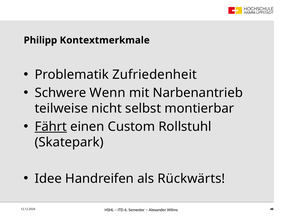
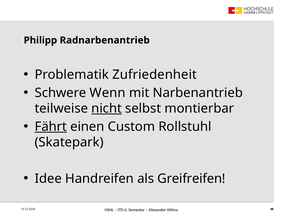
Kontextmerkmale: Kontextmerkmale -> Radnarbenantrieb
nicht underline: none -> present
Rückwärts: Rückwärts -> Greifreifen
